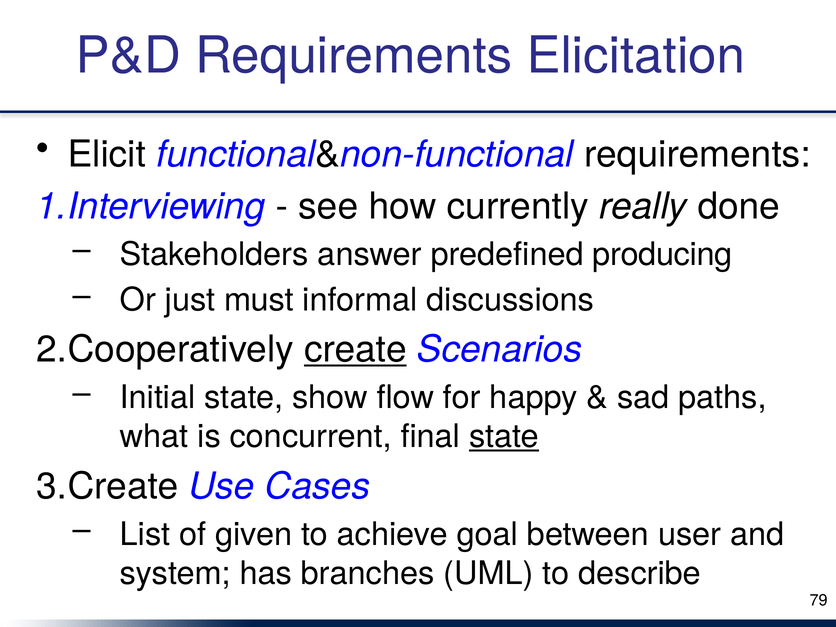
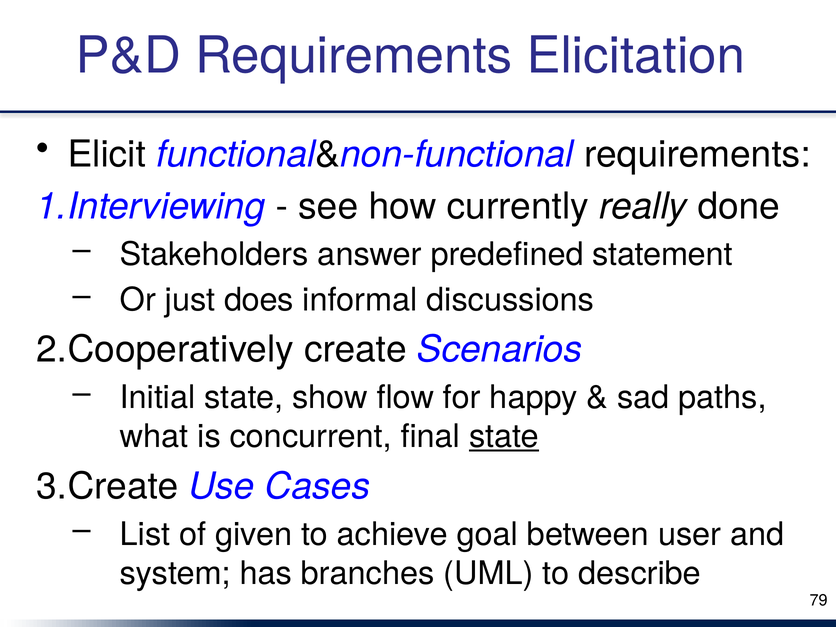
producing: producing -> statement
must: must -> does
create underline: present -> none
